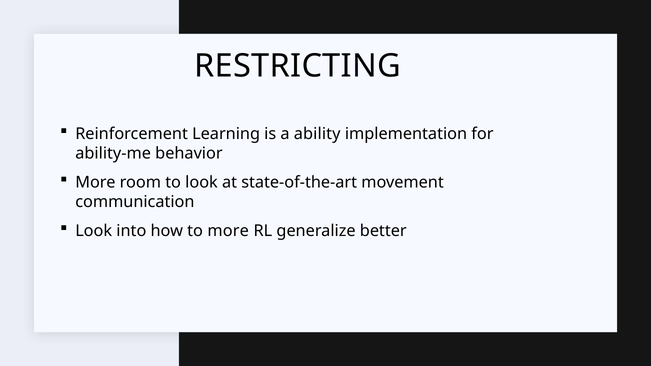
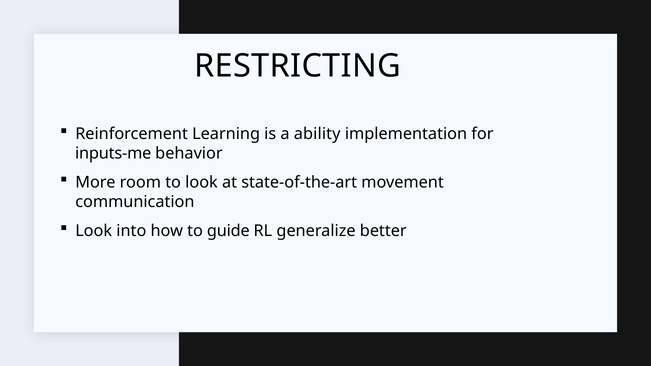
ability-me: ability-me -> inputs-me
to more: more -> guide
